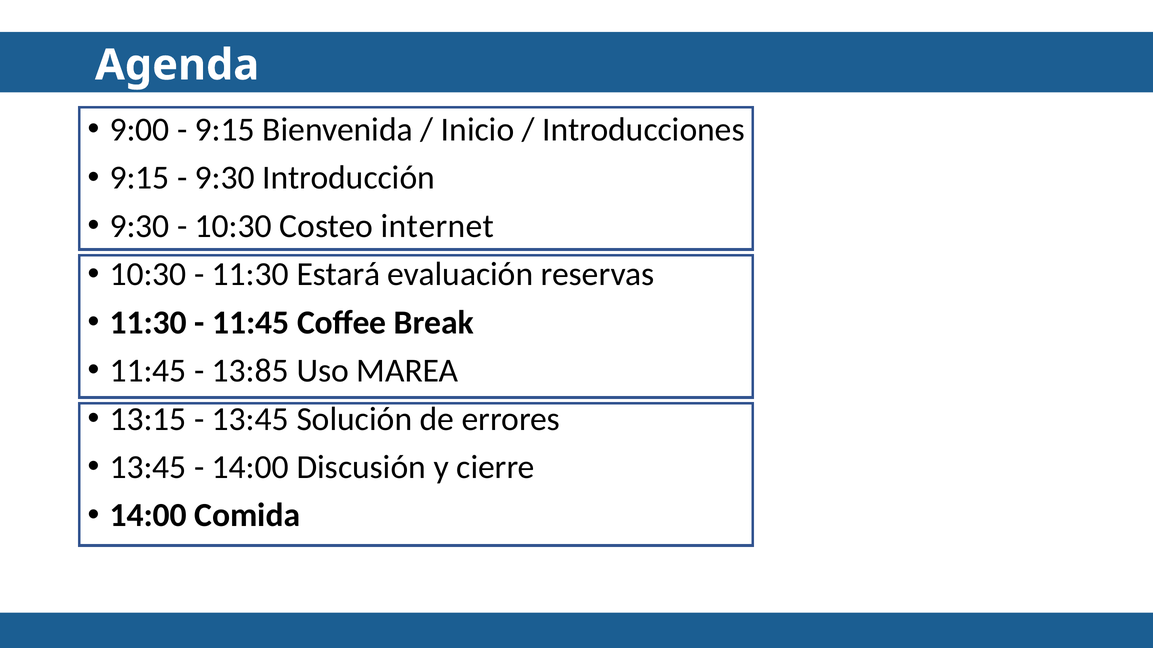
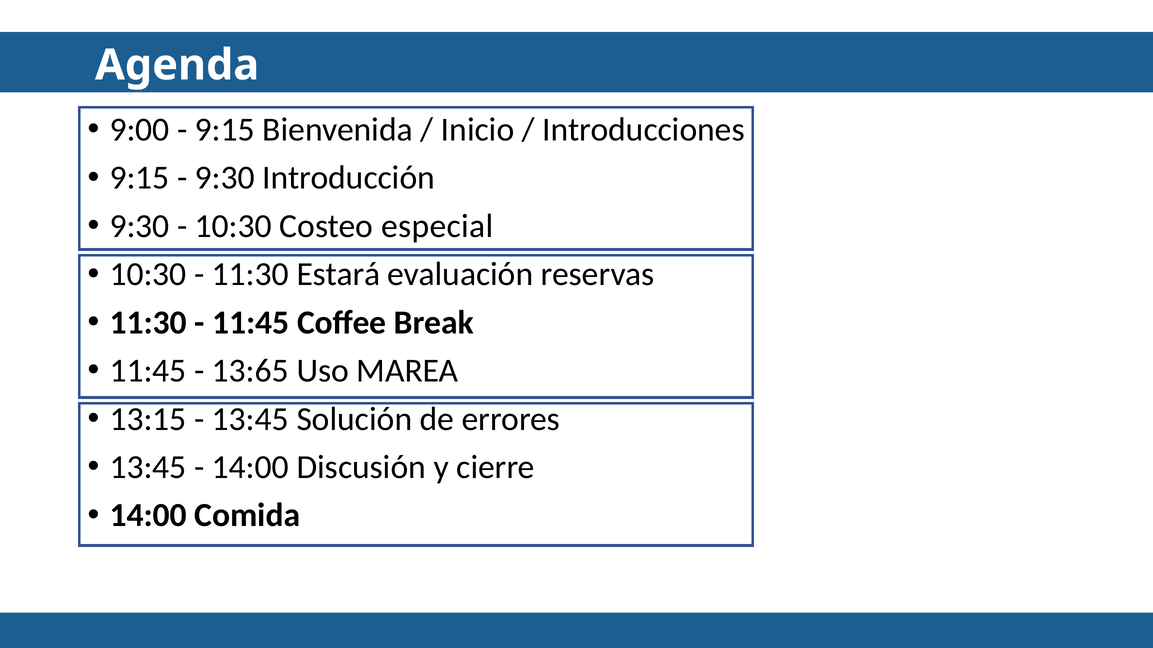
internet: internet -> especial
13:85: 13:85 -> 13:65
